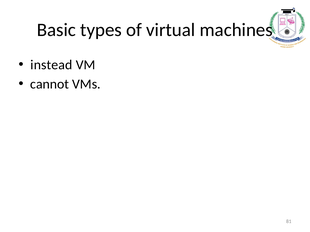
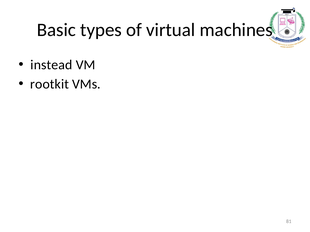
cannot: cannot -> rootkit
